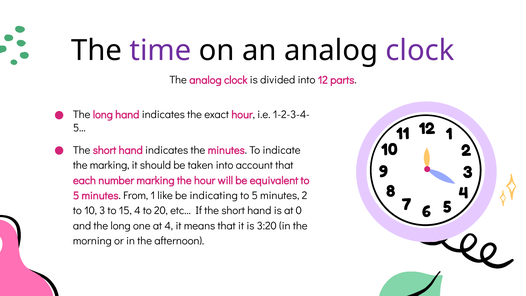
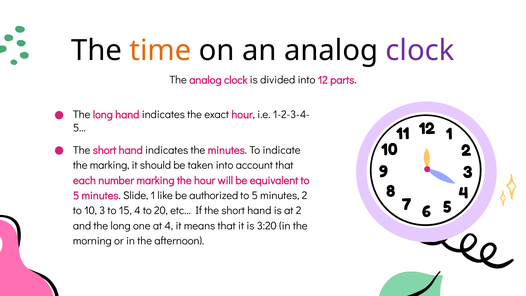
time colour: purple -> orange
From: From -> Slide
indicating: indicating -> authorized
at 0: 0 -> 2
